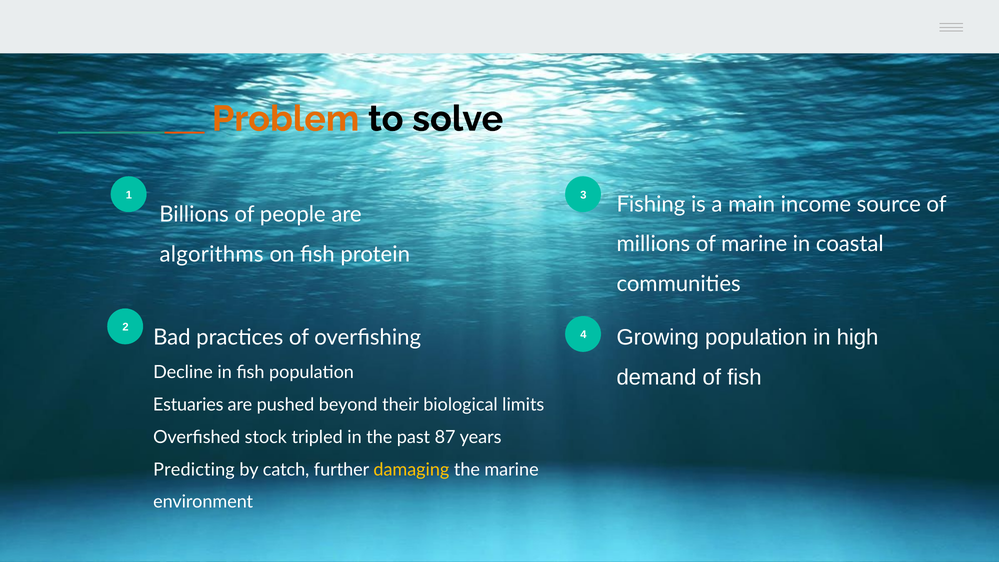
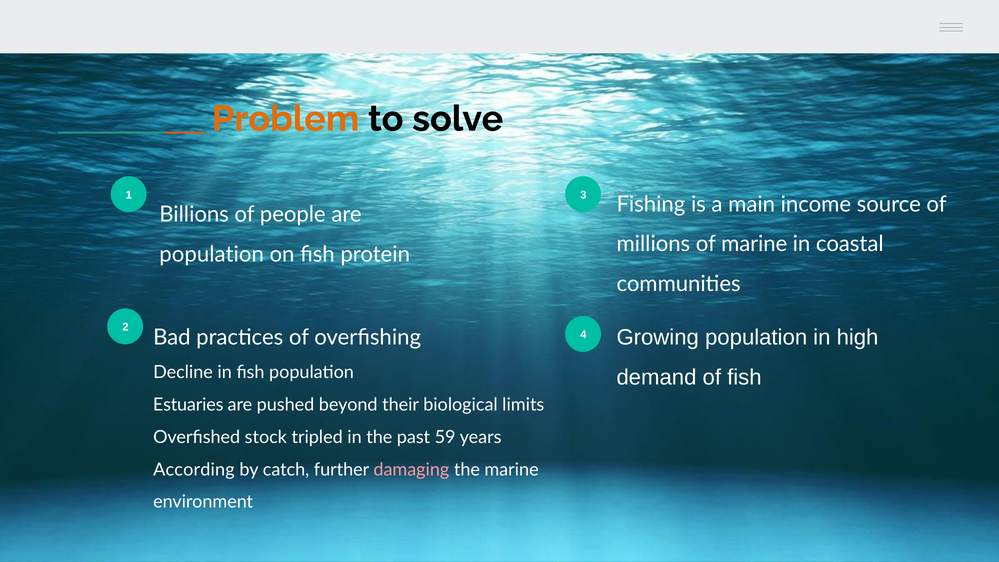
algorithms at (212, 254): algorithms -> population
87: 87 -> 59
Predicting: Predicting -> According
damaging colour: yellow -> pink
